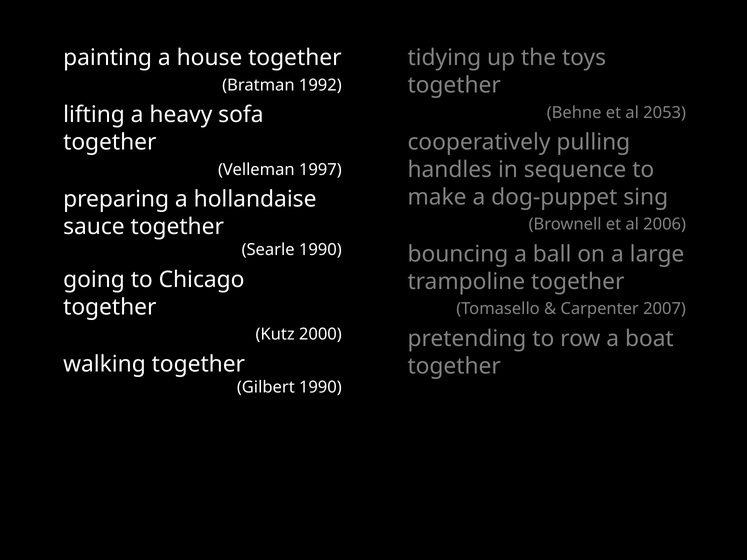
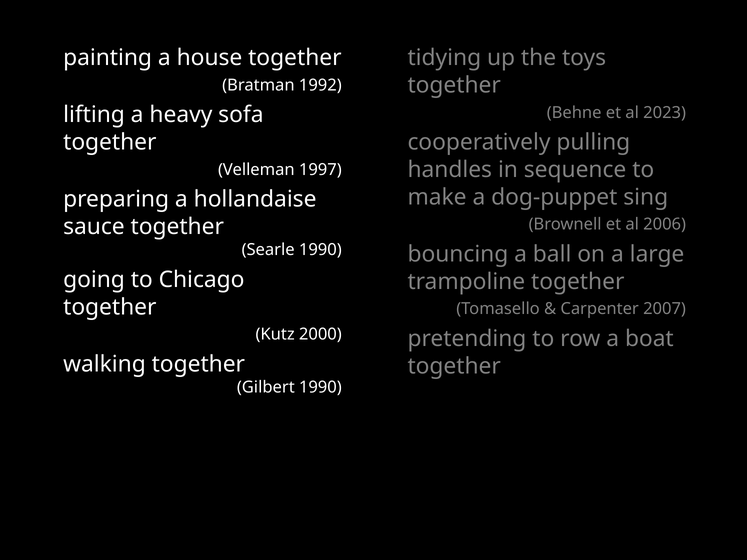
2053: 2053 -> 2023
